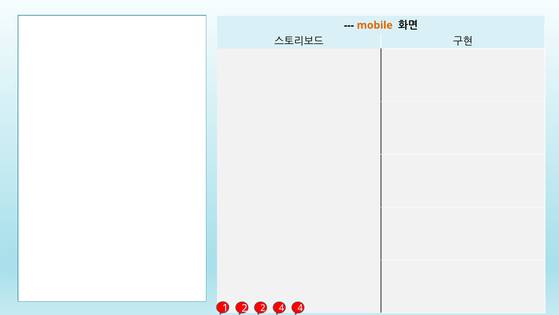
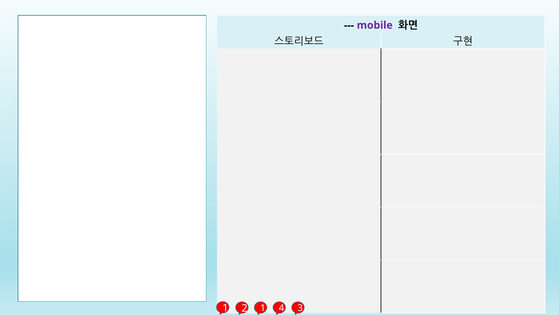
mobile colour: orange -> purple
2 at (263, 308): 2 -> 1
4 4: 4 -> 3
